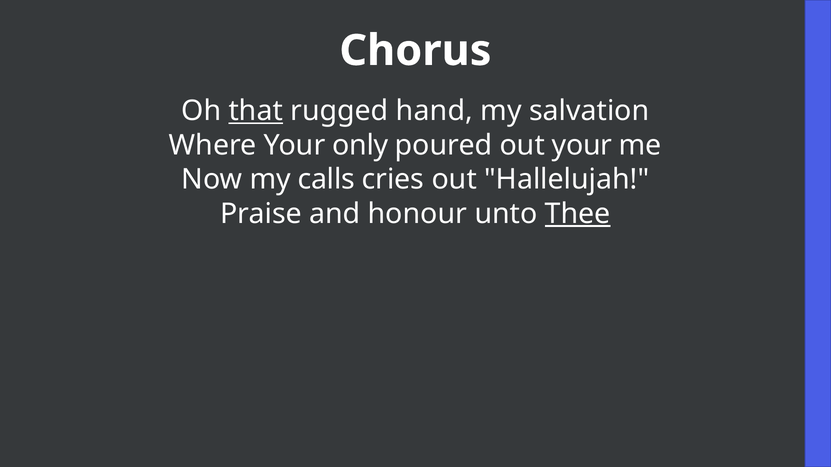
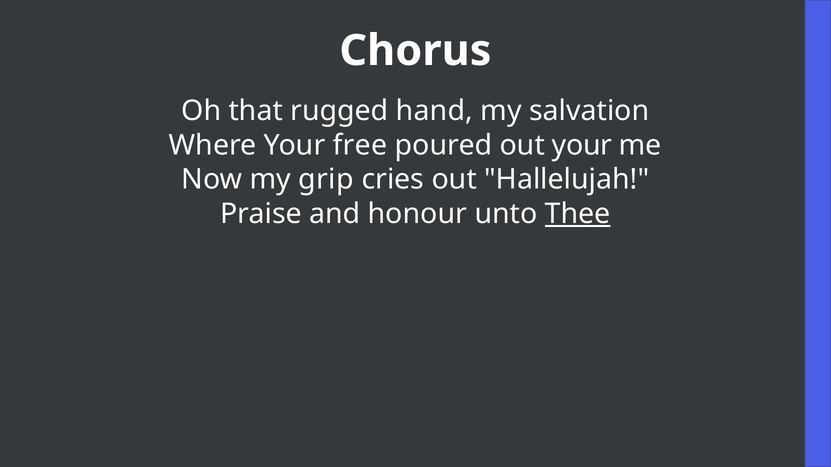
that underline: present -> none
only: only -> free
calls: calls -> grip
